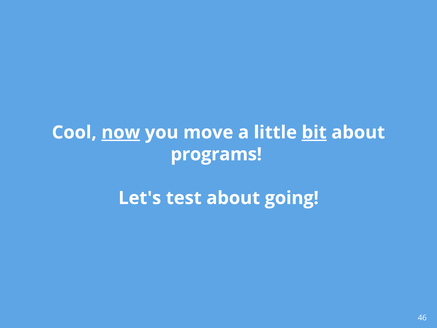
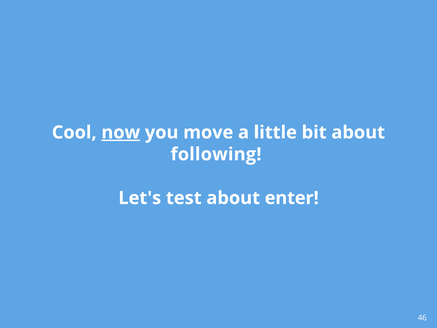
bit underline: present -> none
programs: programs -> following
going: going -> enter
